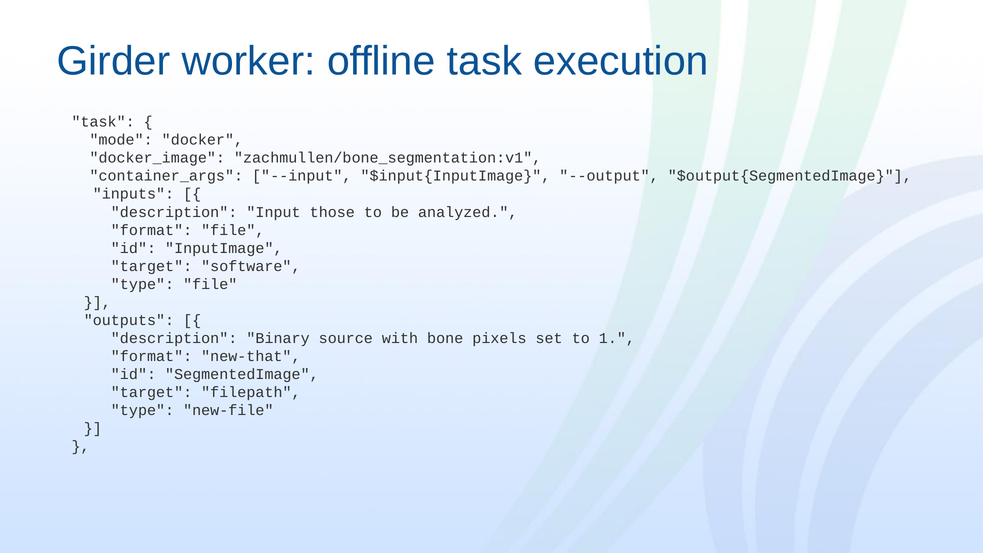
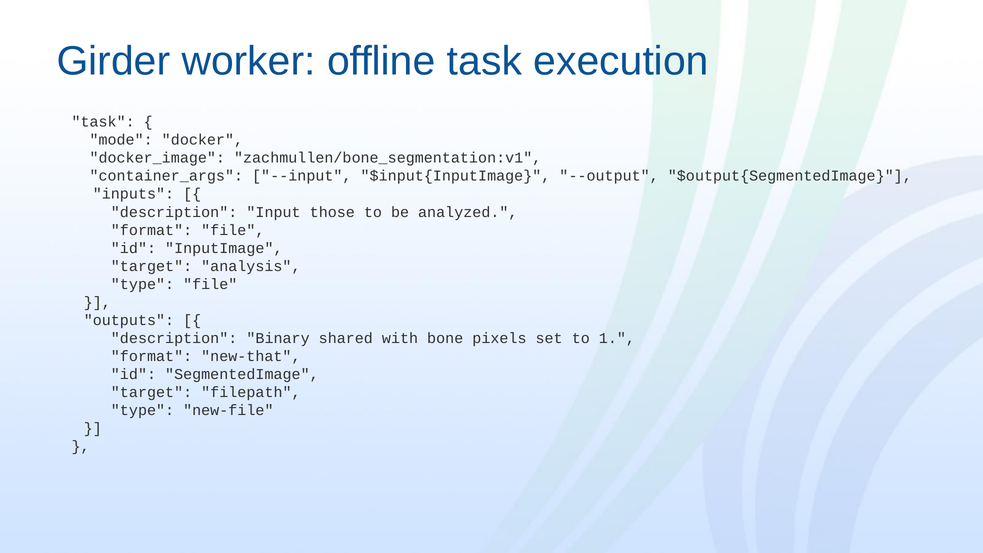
software: software -> analysis
source: source -> shared
